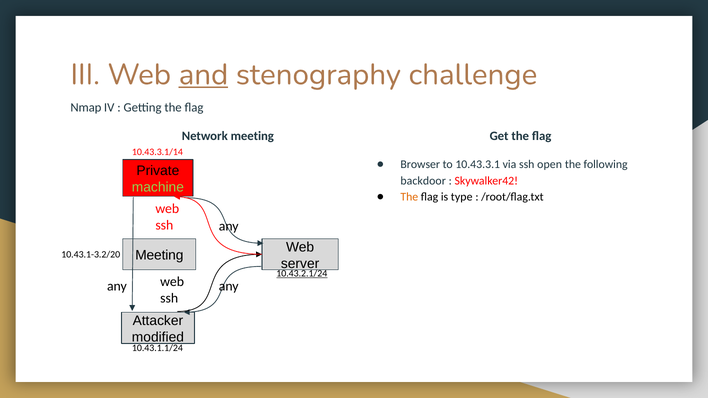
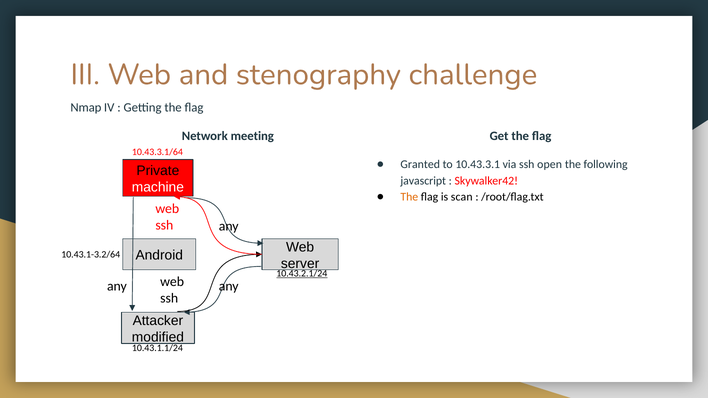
and underline: present -> none
10.43.3.1/14: 10.43.3.1/14 -> 10.43.3.1/64
Browser: Browser -> Granted
backdoor: backdoor -> javascript
machine colour: light green -> white
type: type -> scan
Meeting at (159, 255): Meeting -> Android
10.43.1-3.2/20: 10.43.1-3.2/20 -> 10.43.1-3.2/64
